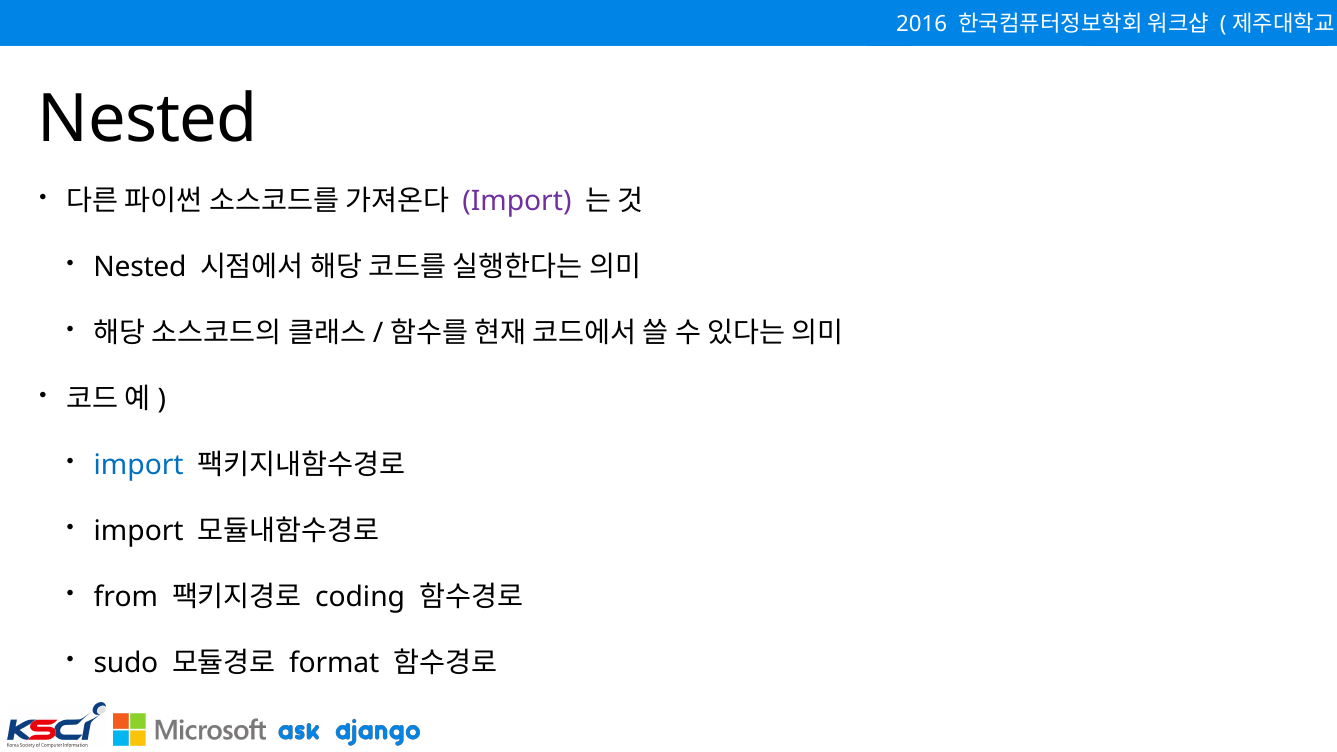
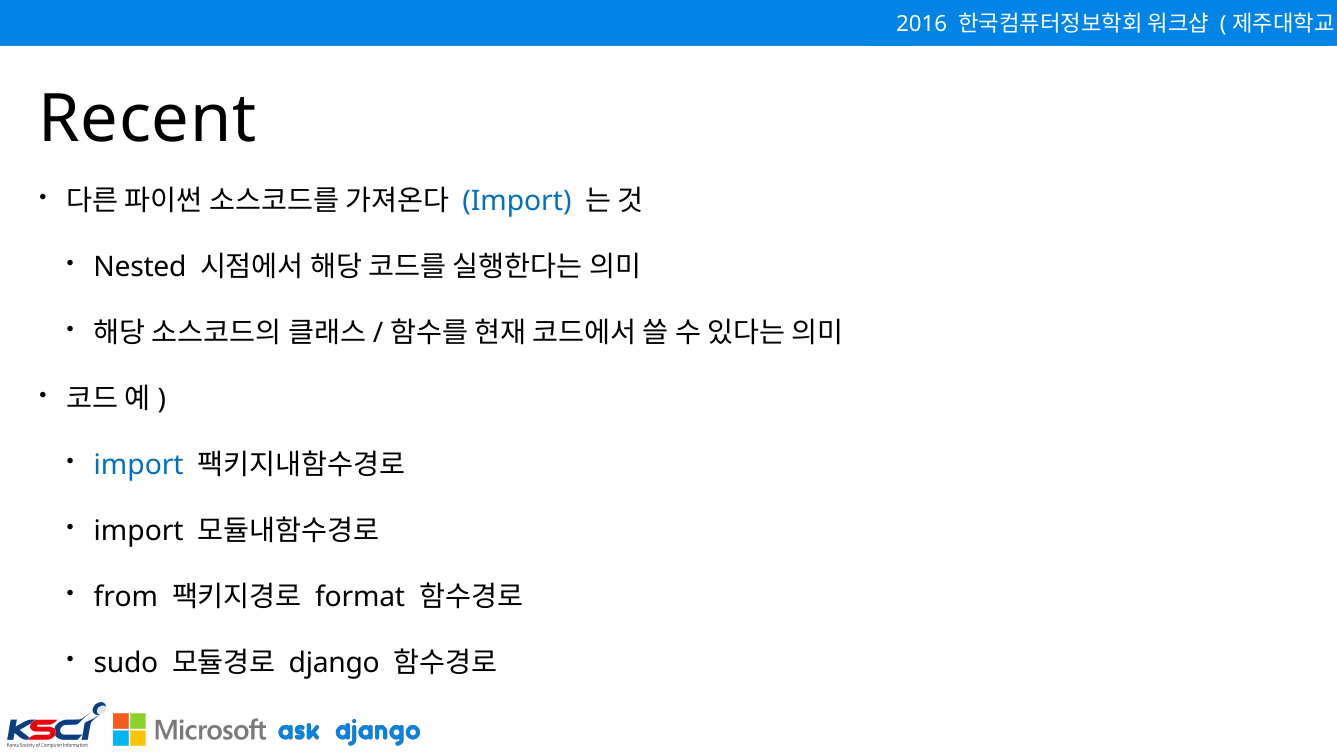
Nested at (148, 120): Nested -> Recent
Import at (517, 202) colour: purple -> blue
coding: coding -> format
format: format -> django
